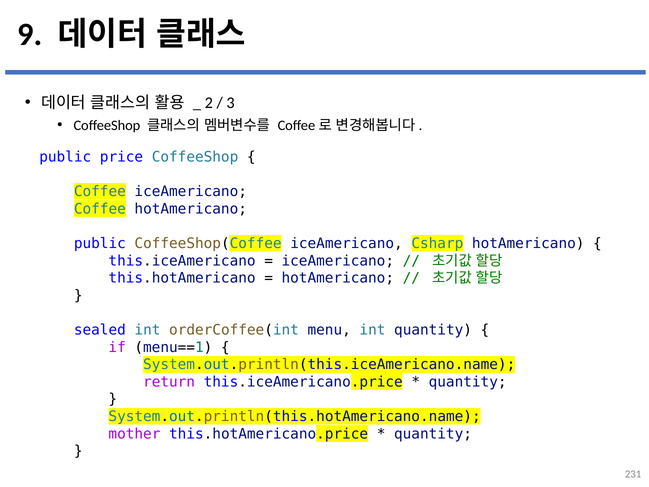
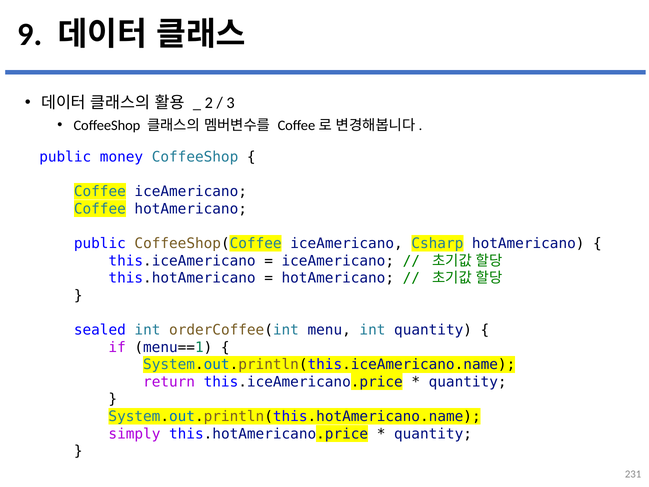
price: price -> money
mother: mother -> simply
